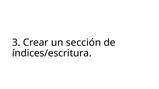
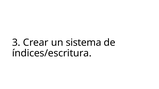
sección: sección -> sistema
